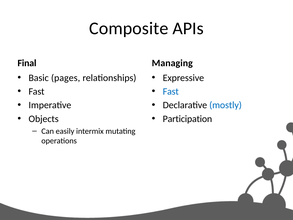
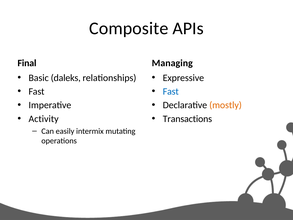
pages: pages -> daleks
mostly colour: blue -> orange
Objects: Objects -> Activity
Participation: Participation -> Transactions
